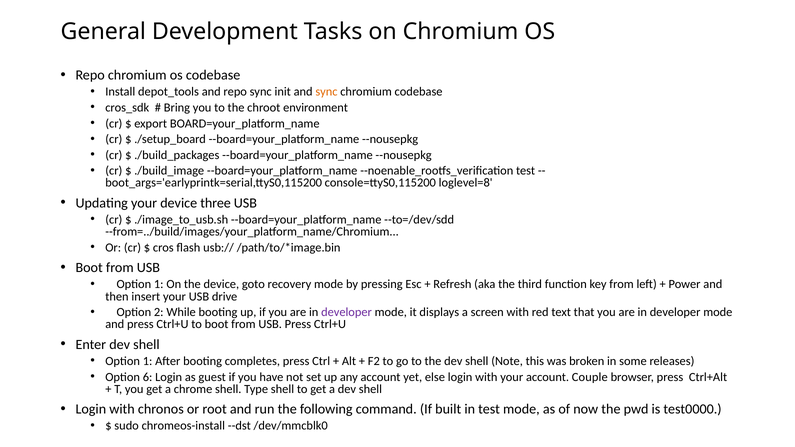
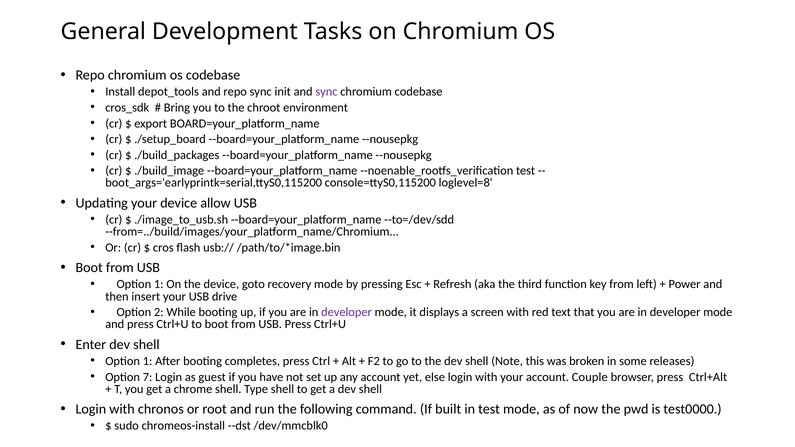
sync at (326, 92) colour: orange -> purple
three: three -> allow
6: 6 -> 7
